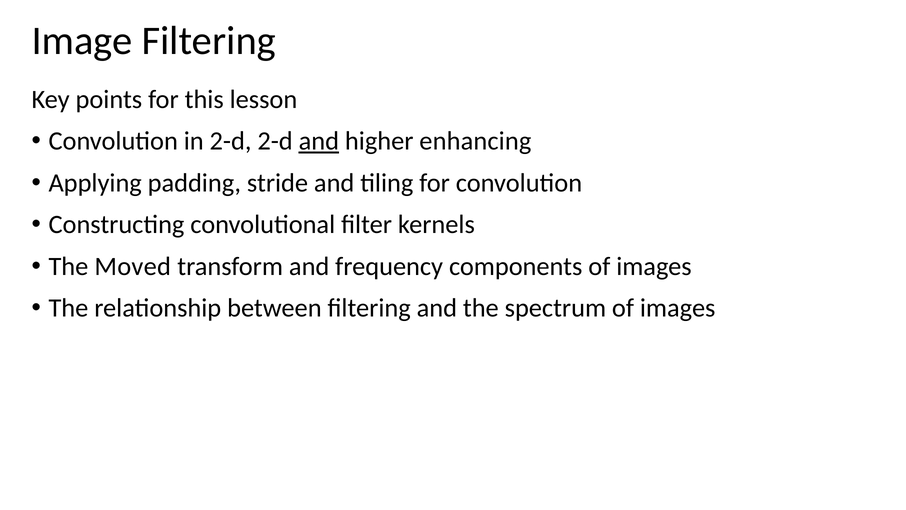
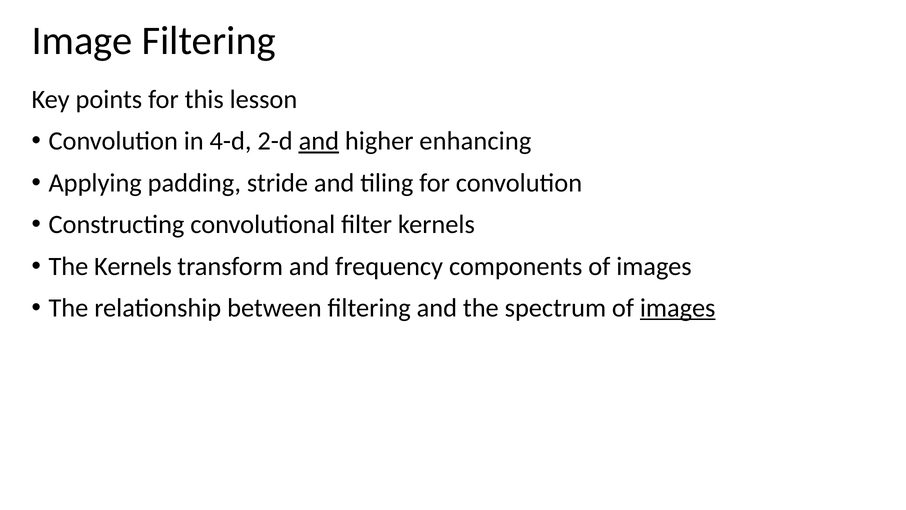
in 2-d: 2-d -> 4-d
The Moved: Moved -> Kernels
images at (678, 308) underline: none -> present
